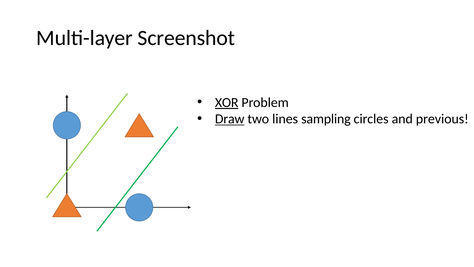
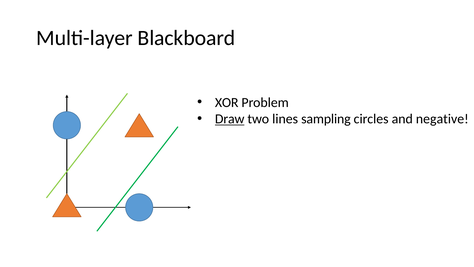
Screenshot: Screenshot -> Blackboard
XOR underline: present -> none
previous: previous -> negative
